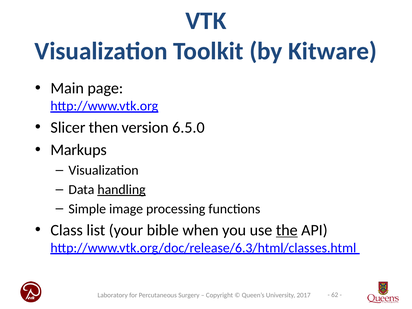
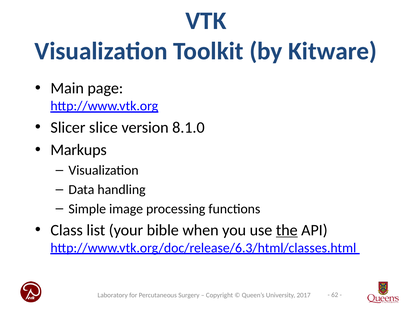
then: then -> slice
6.5.0: 6.5.0 -> 8.1.0
handling underline: present -> none
